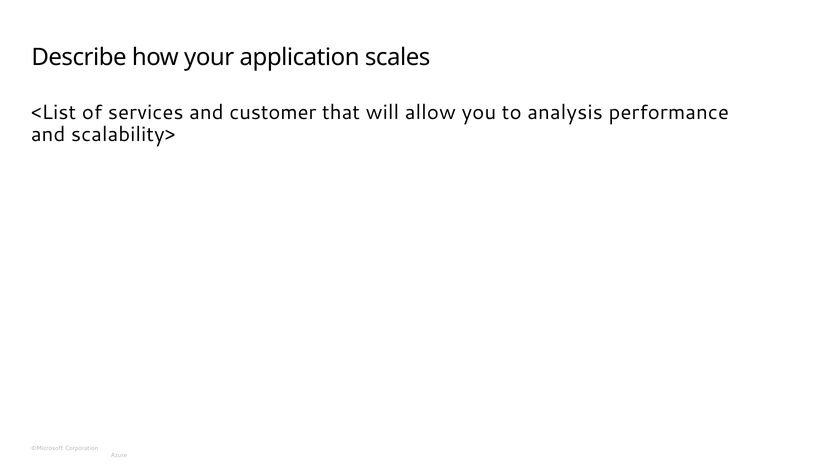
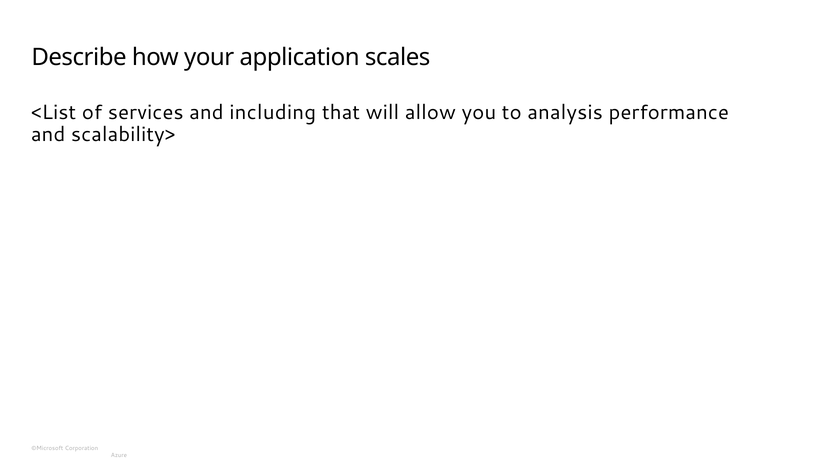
customer: customer -> including
